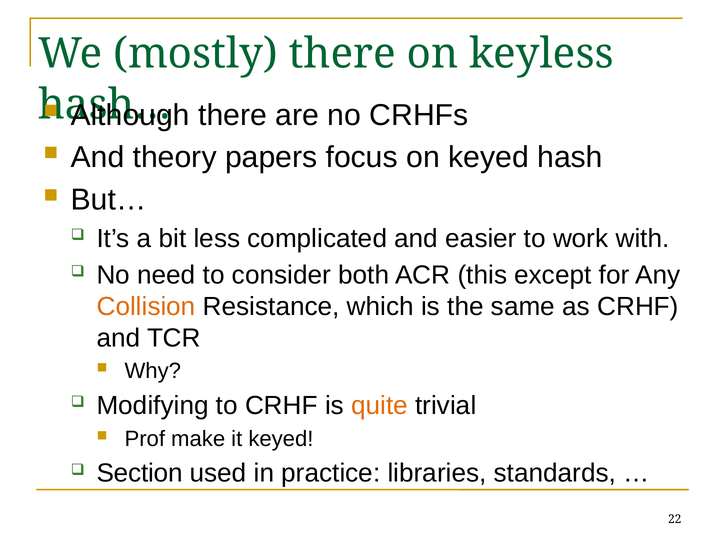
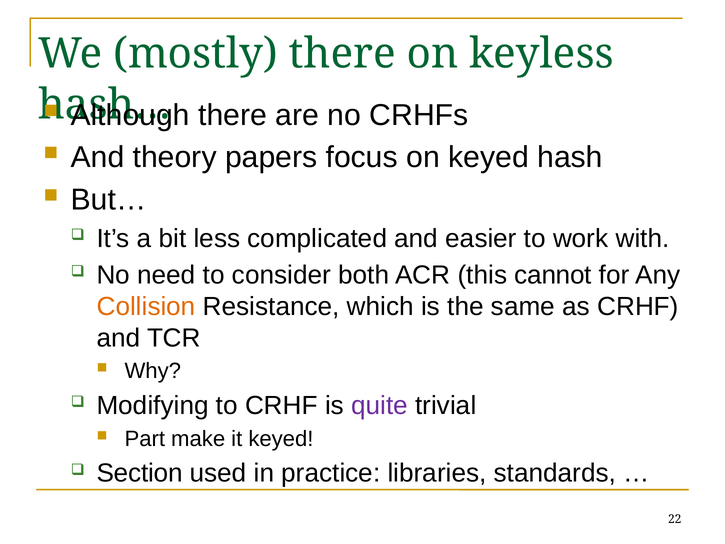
except: except -> cannot
quite colour: orange -> purple
Prof: Prof -> Part
